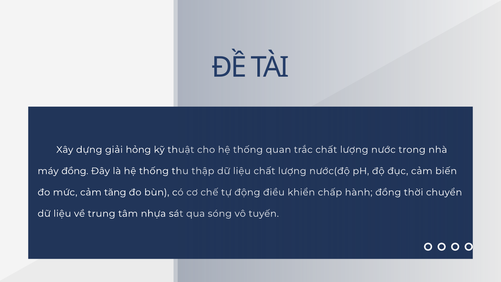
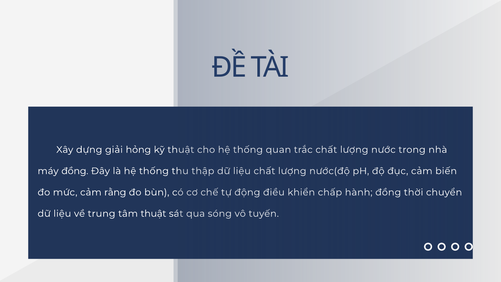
tăng: tăng -> rằng
tâm nhựa: nhựa -> thuật
